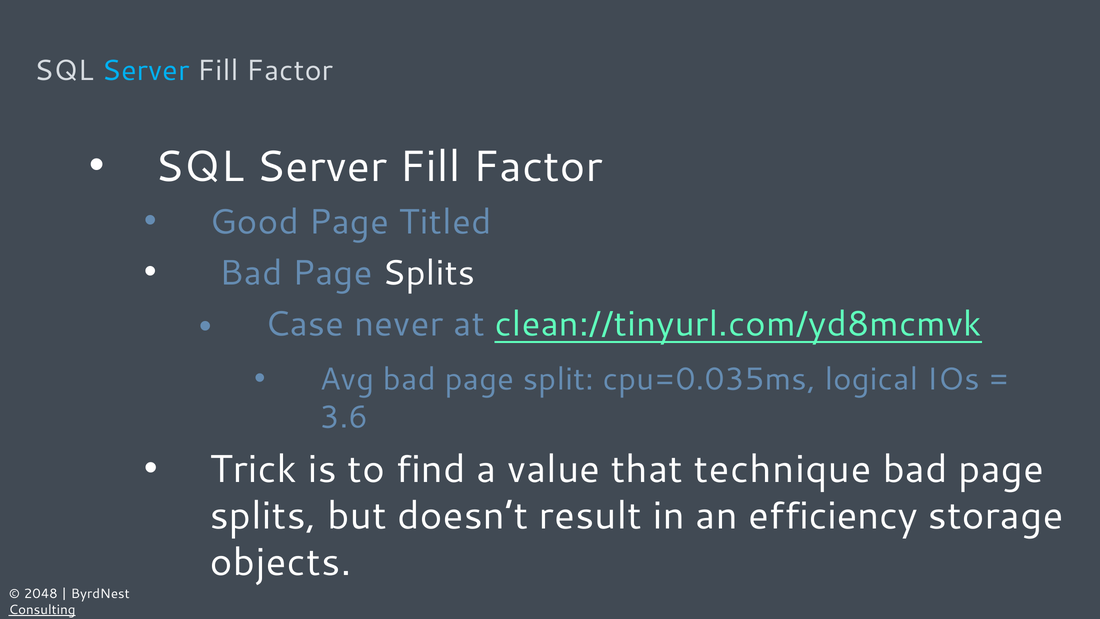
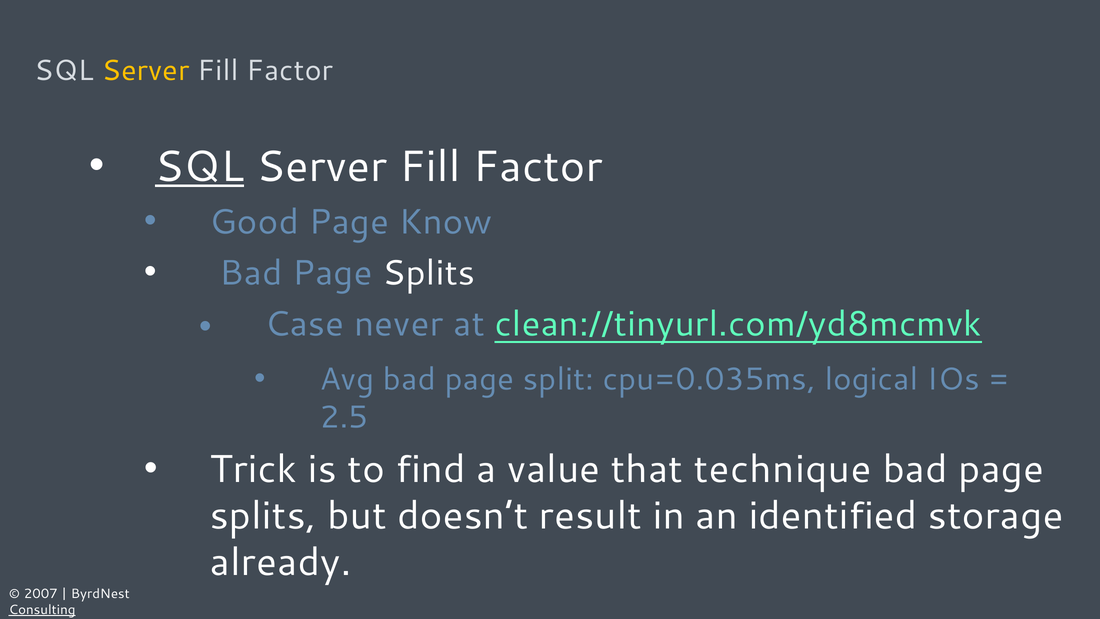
Server at (146, 71) colour: light blue -> yellow
SQL at (200, 167) underline: none -> present
Titled: Titled -> Know
3.6: 3.6 -> 2.5
efficiency: efficiency -> identified
objects: objects -> already
2048: 2048 -> 2007
